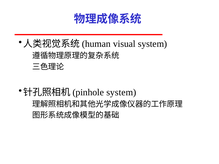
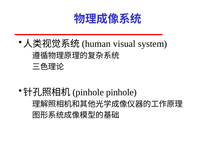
system at (121, 92): system -> pinhole
